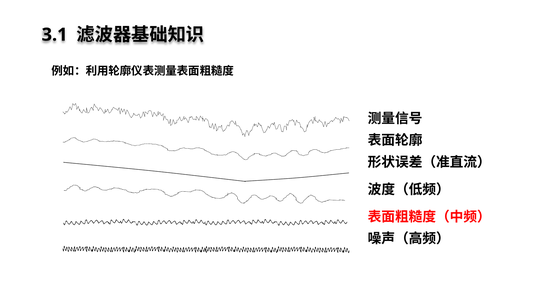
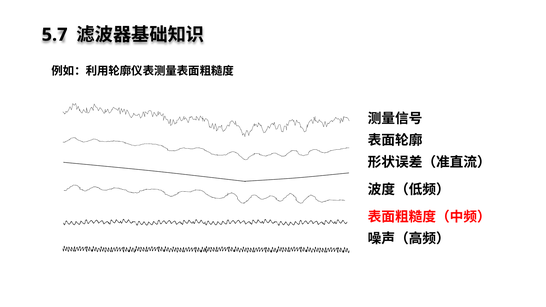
3.1: 3.1 -> 5.7
